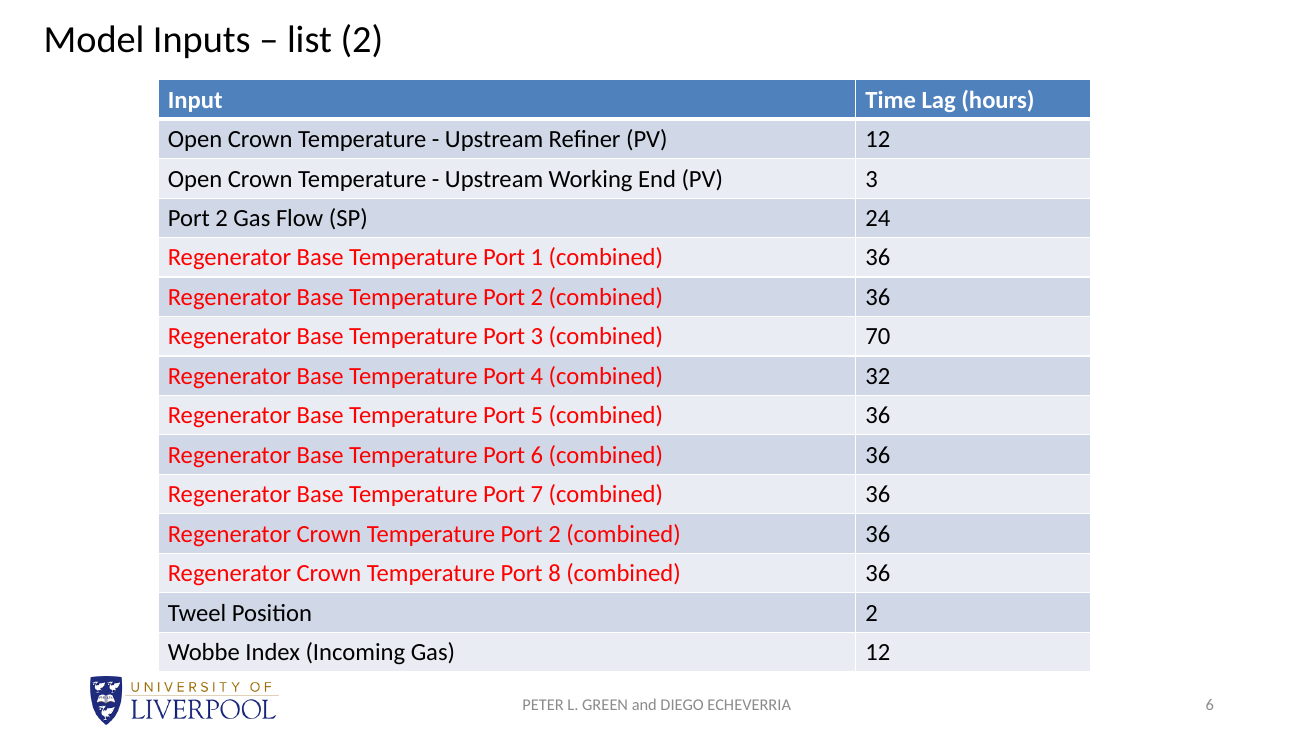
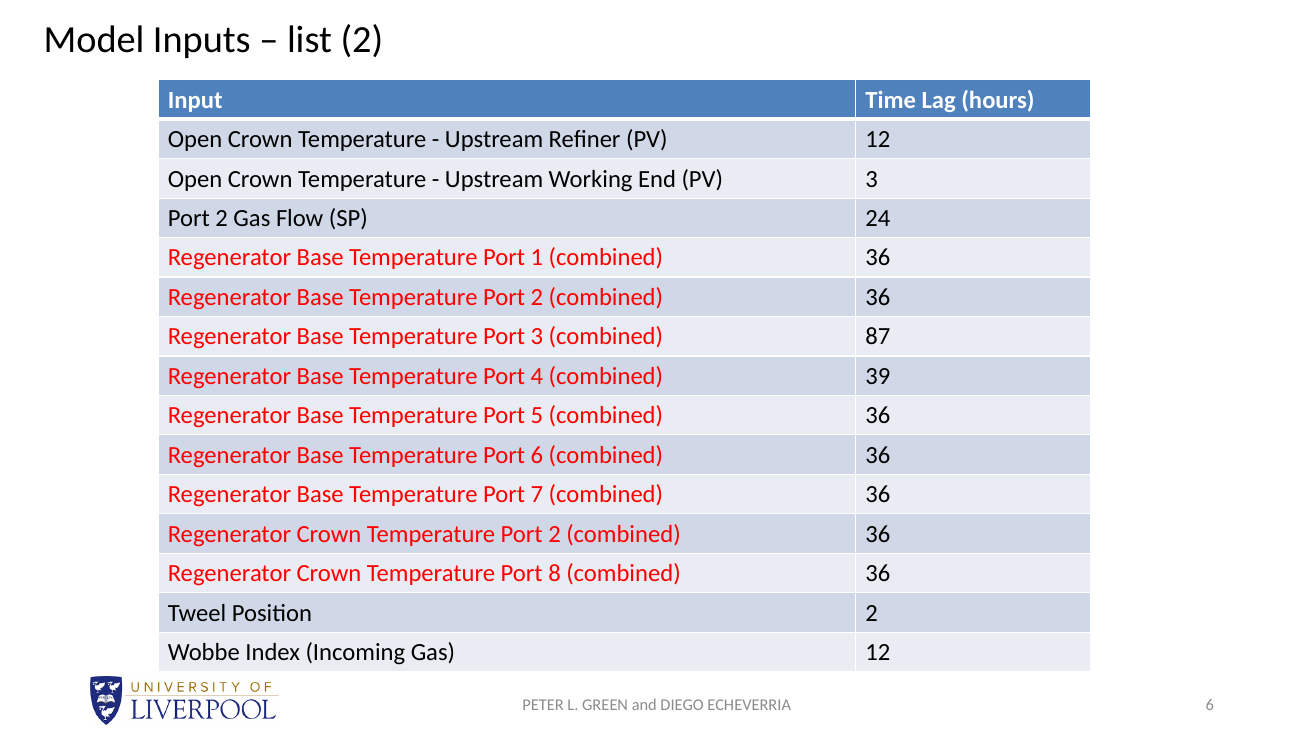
70: 70 -> 87
32: 32 -> 39
